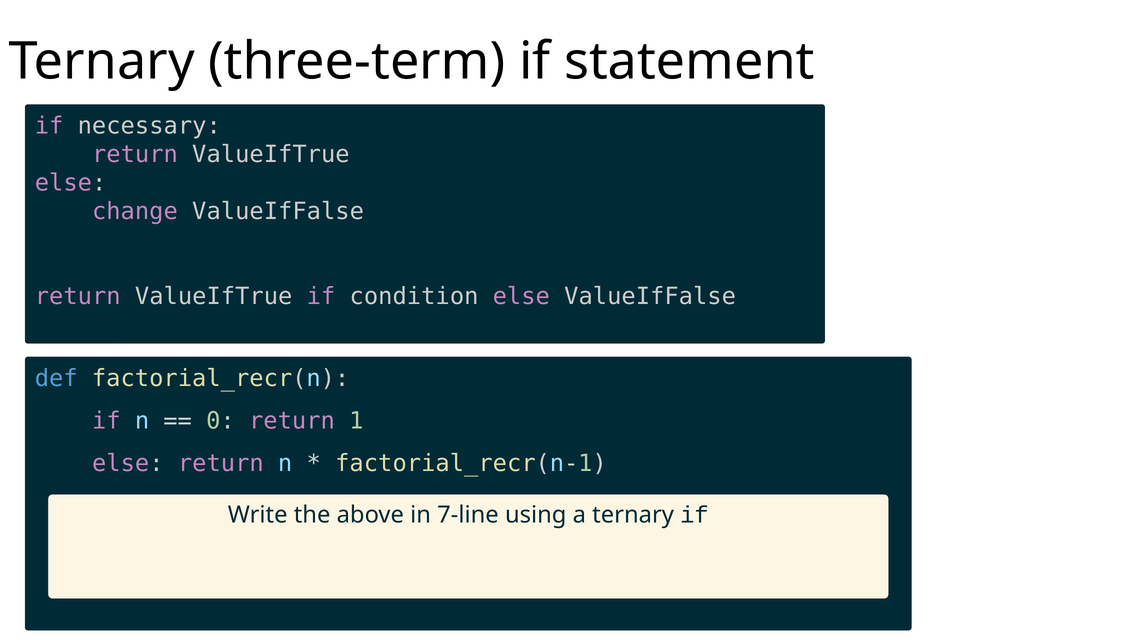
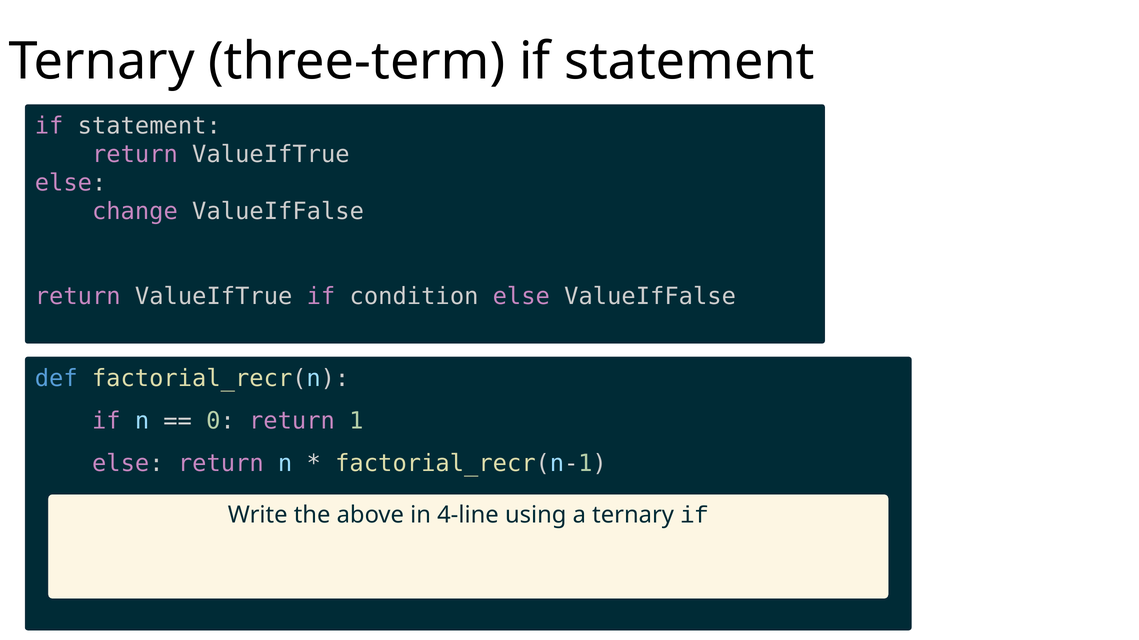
necessary at (149, 126): necessary -> statement
7-line: 7-line -> 4-line
